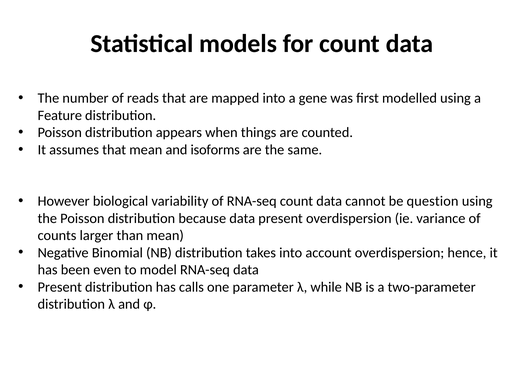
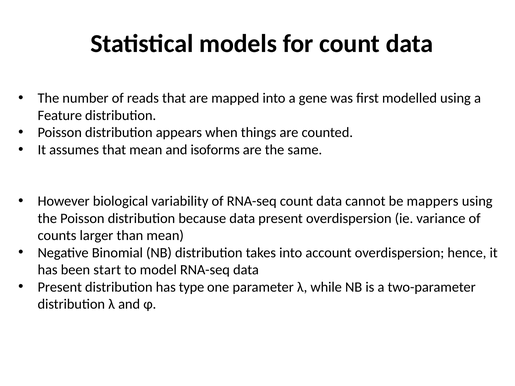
question: question -> mappers
even: even -> start
calls: calls -> type
